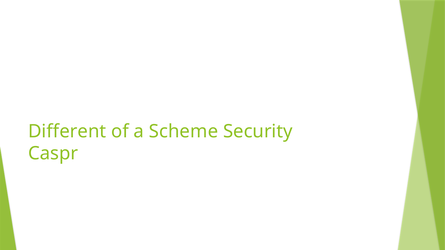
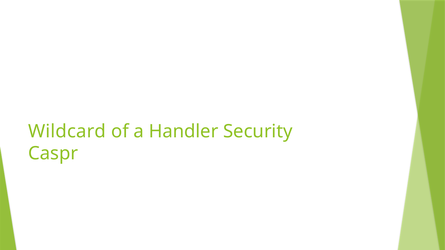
Different: Different -> Wildcard
Scheme: Scheme -> Handler
